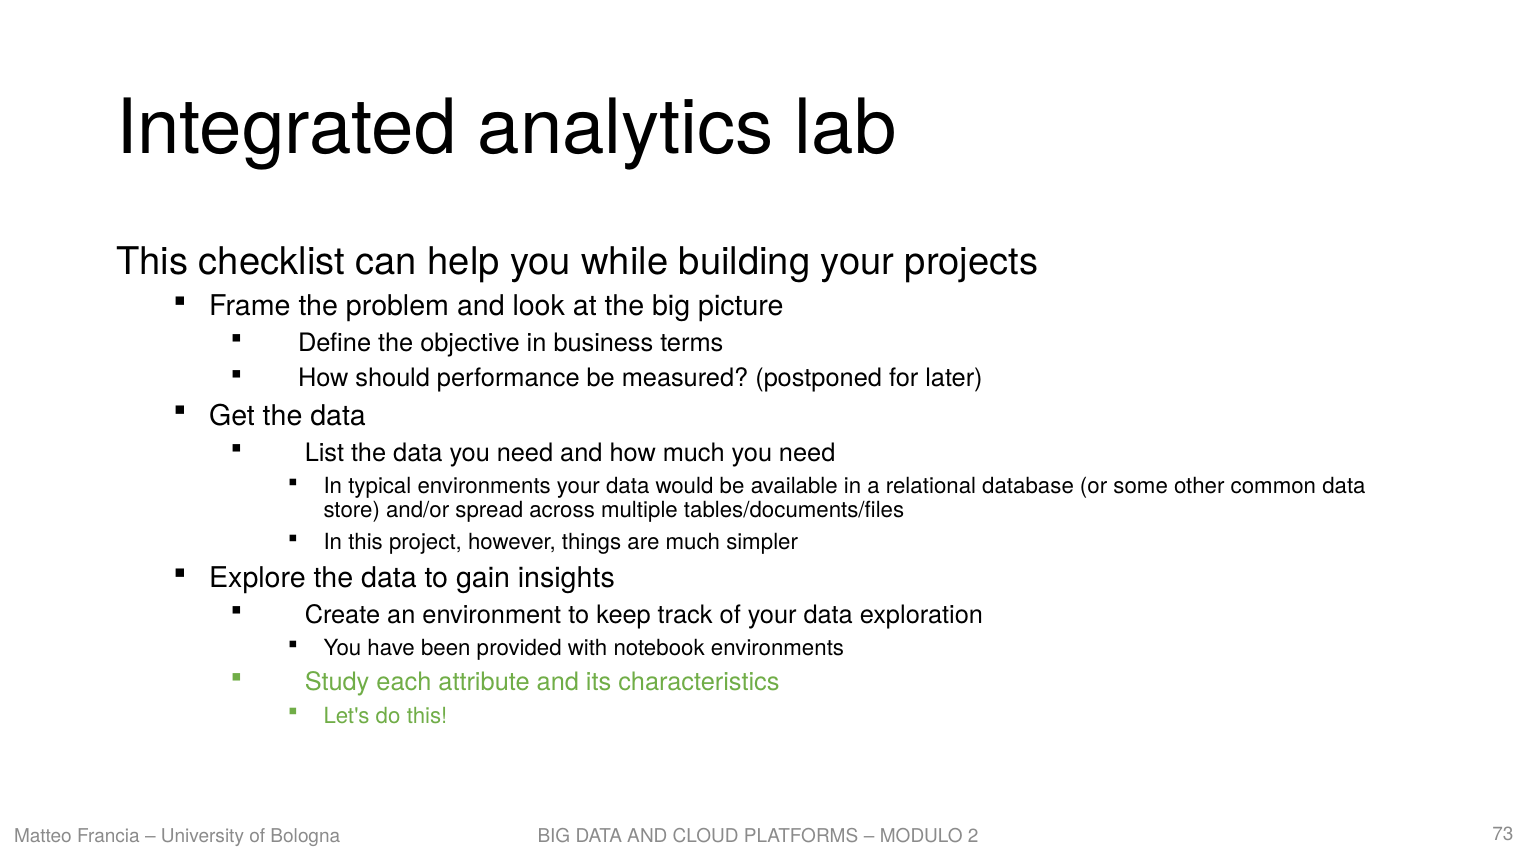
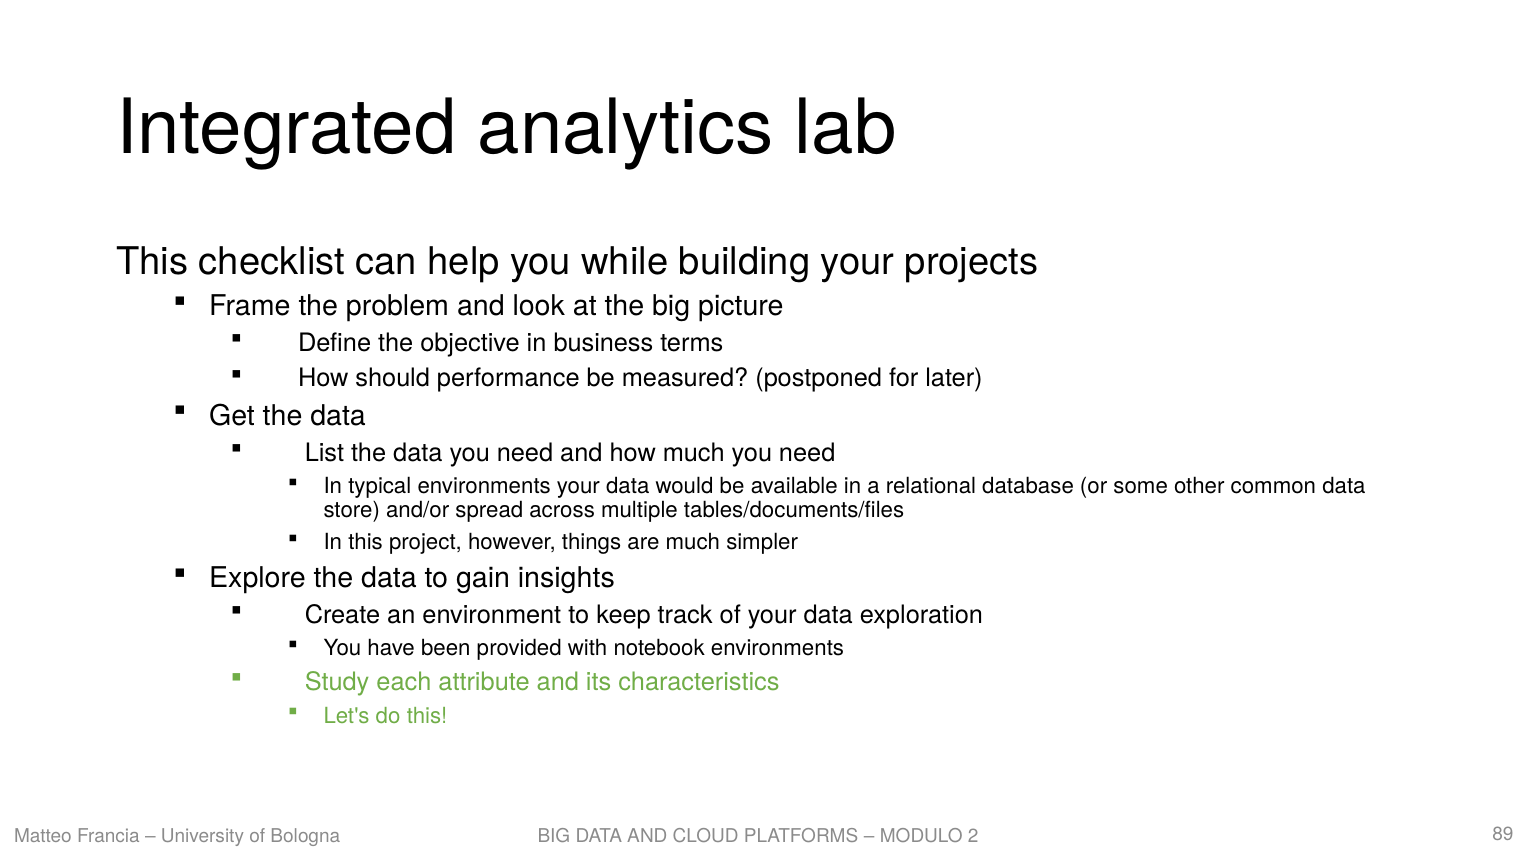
73: 73 -> 89
